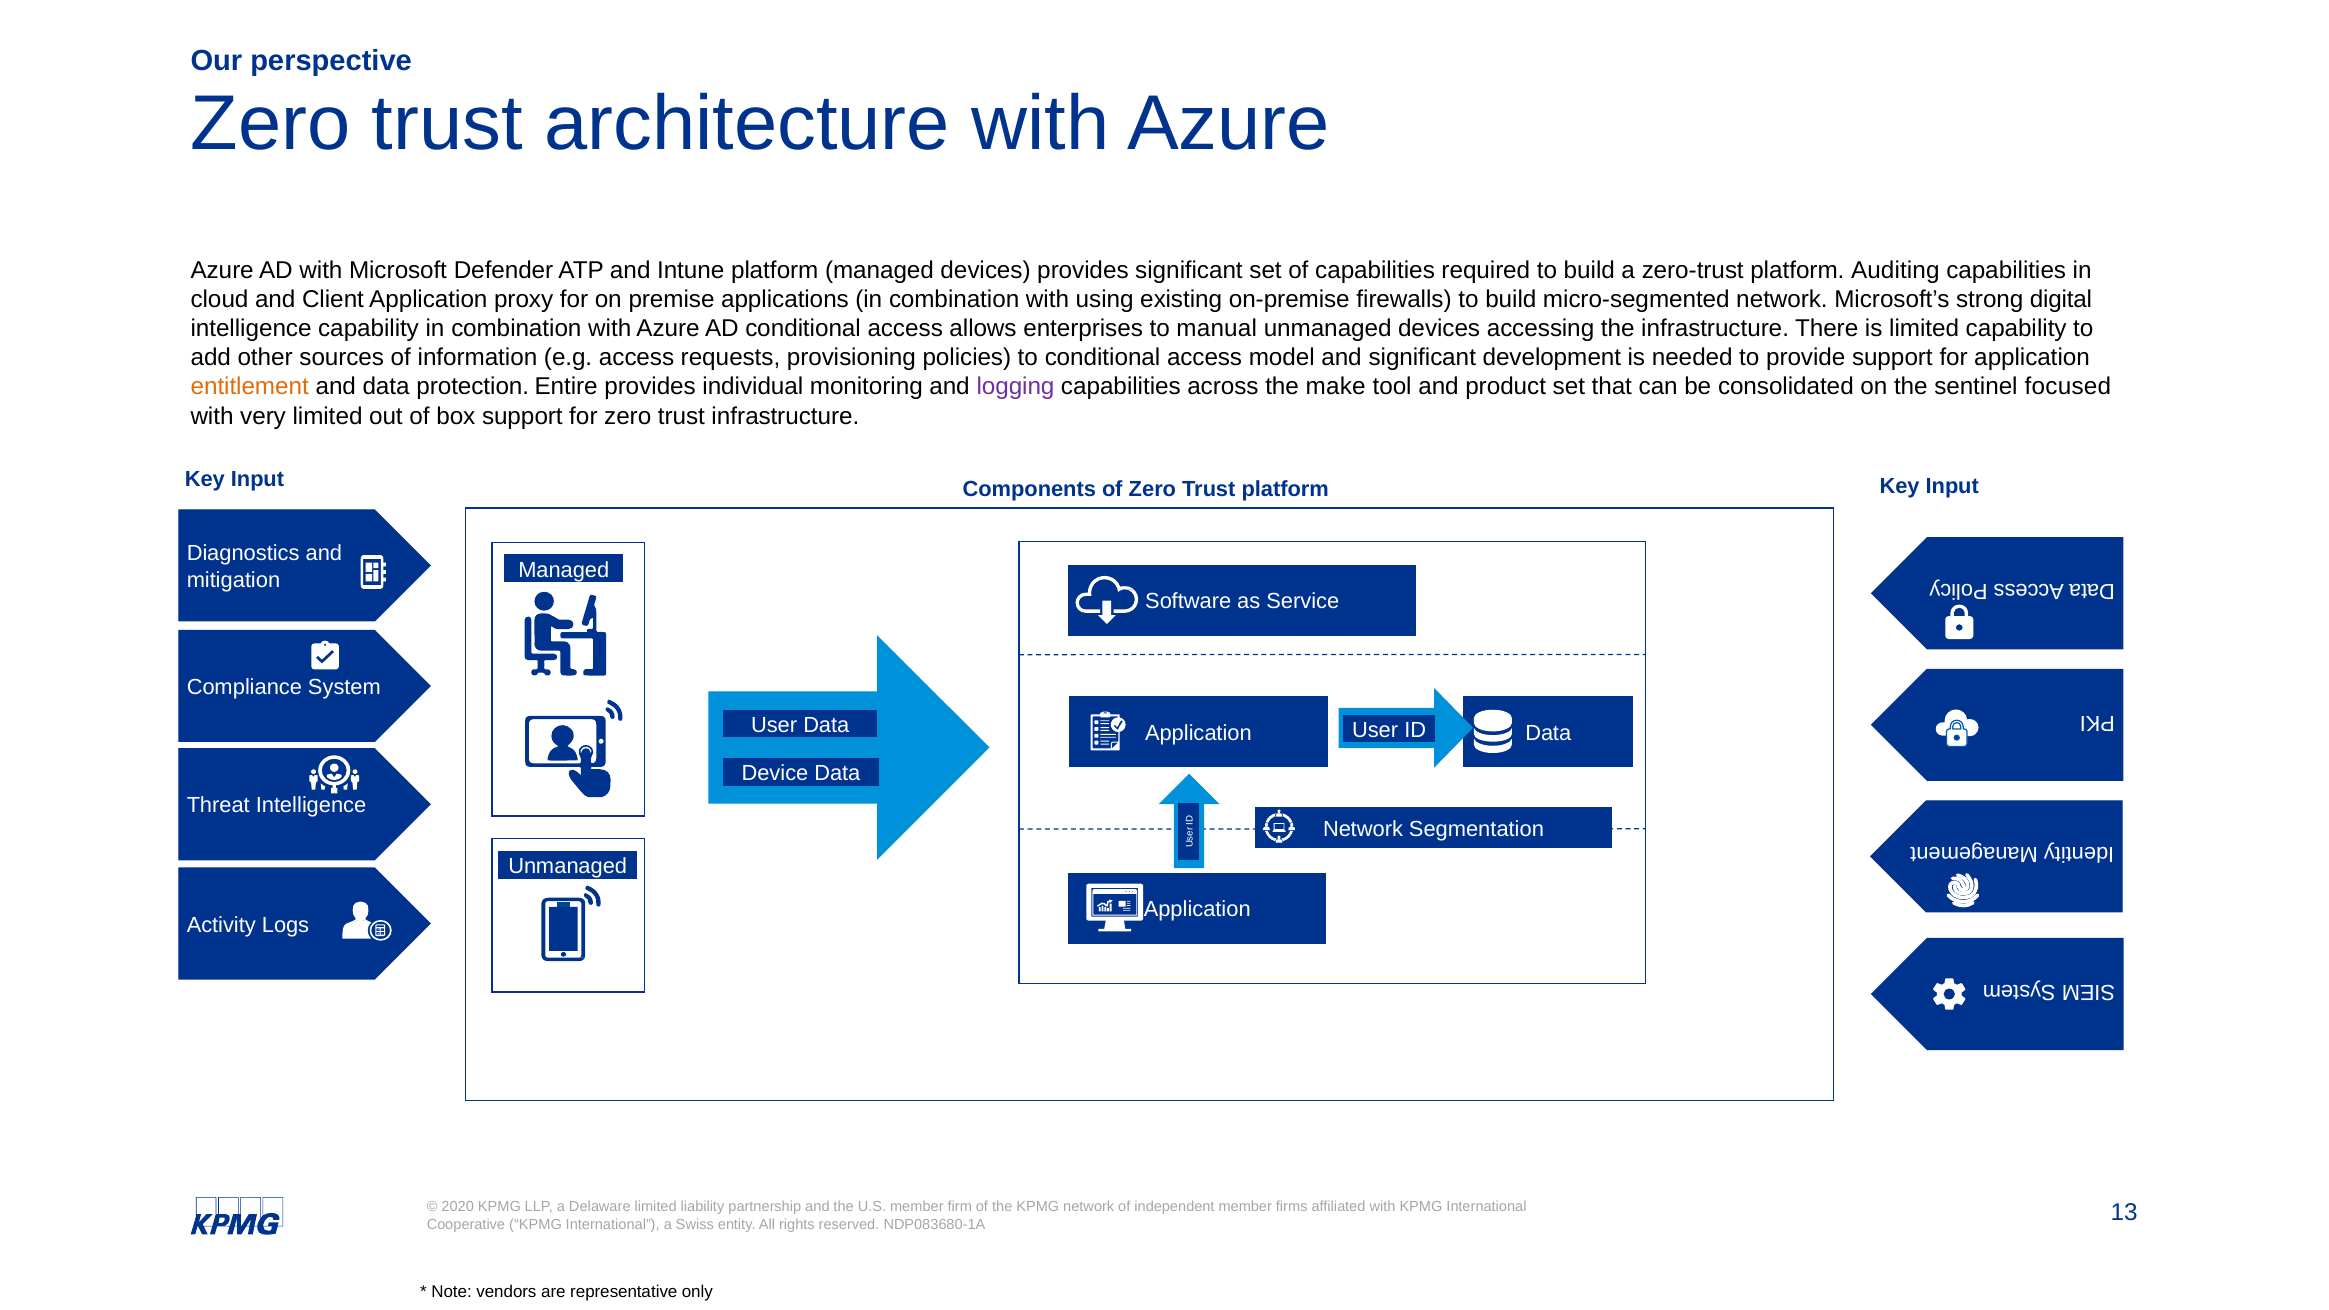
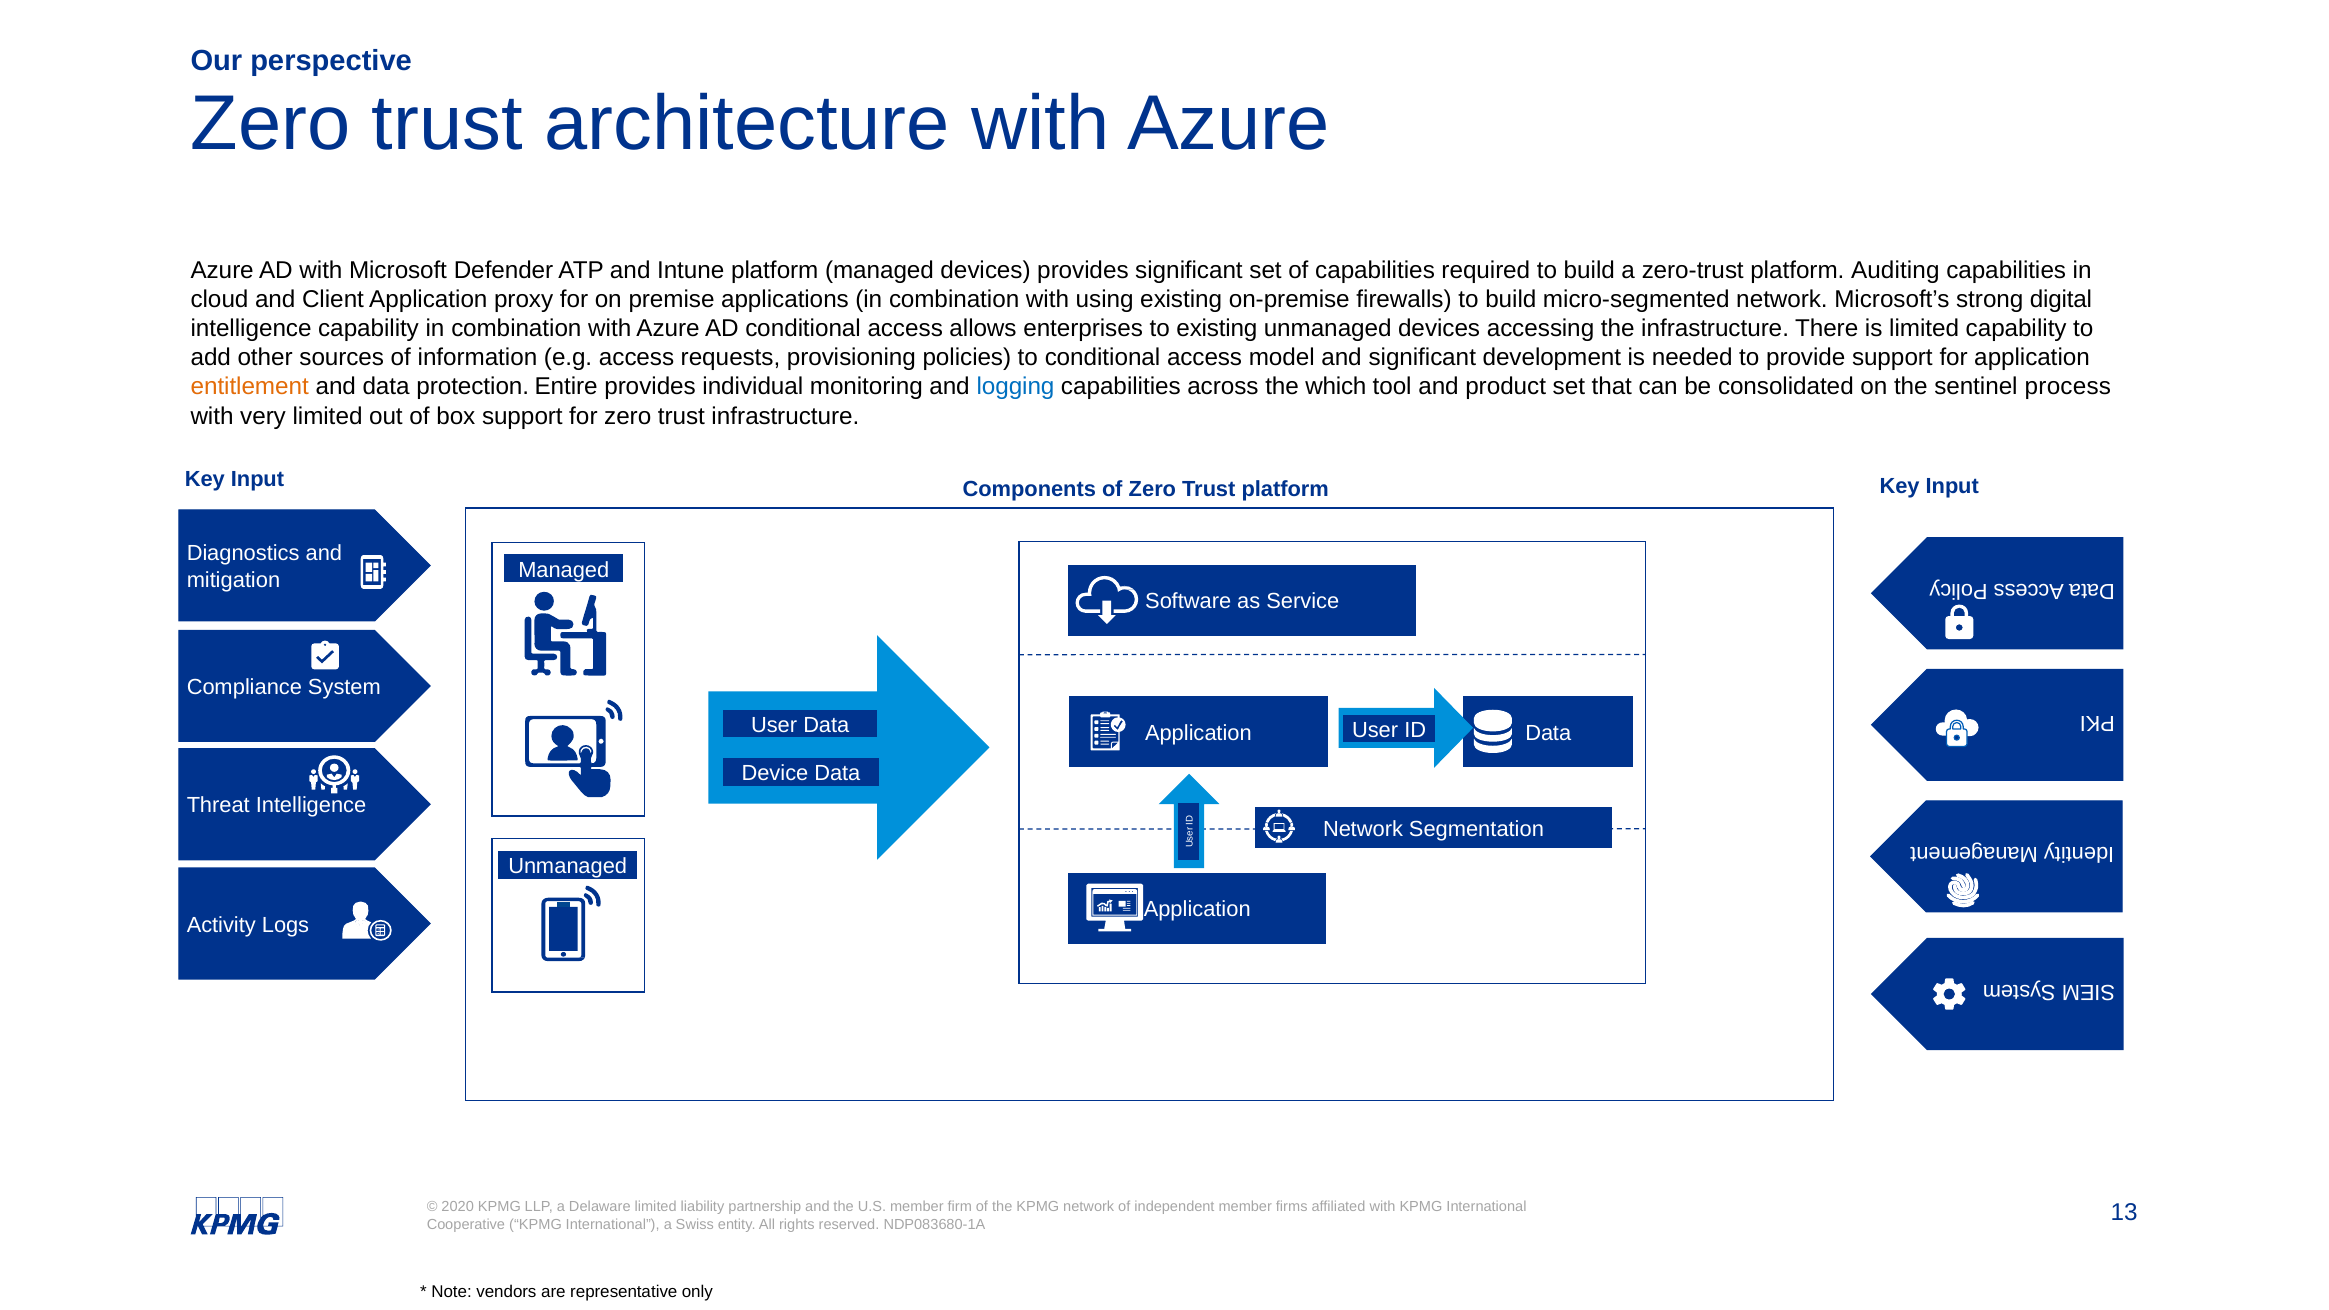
to manual: manual -> existing
logging colour: purple -> blue
make: make -> which
focused: focused -> process
